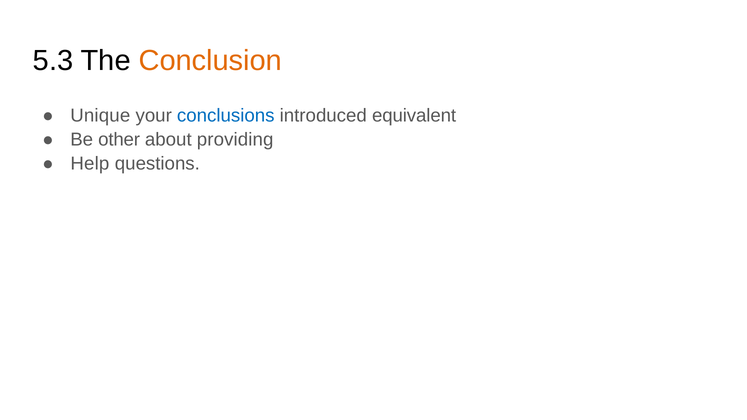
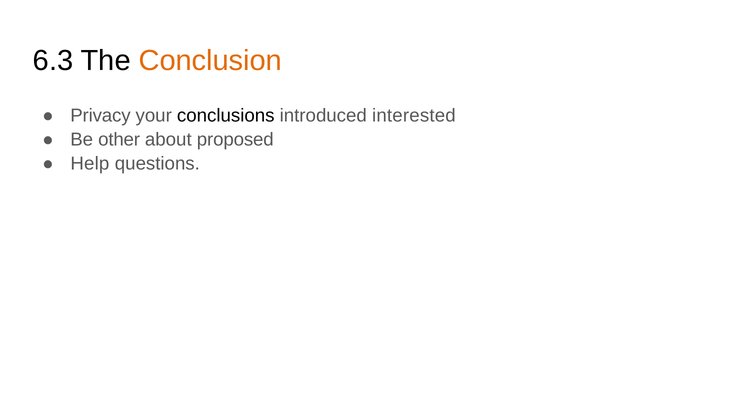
5.3: 5.3 -> 6.3
Unique: Unique -> Privacy
conclusions colour: blue -> black
equivalent: equivalent -> interested
providing: providing -> proposed
